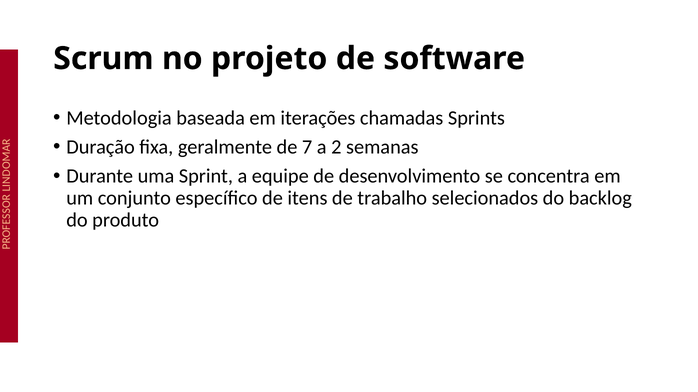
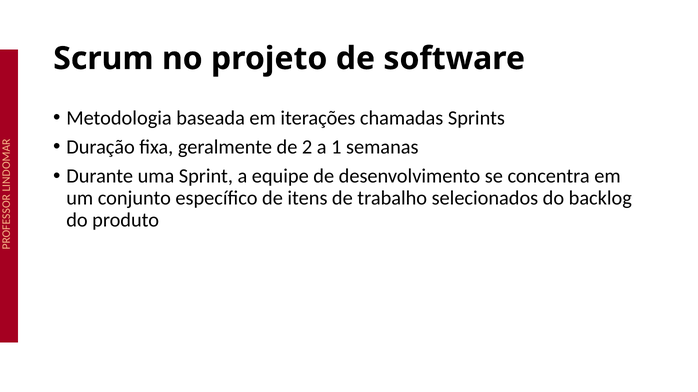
7: 7 -> 2
2: 2 -> 1
